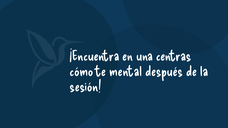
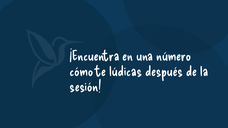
centras: centras -> número
mental: mental -> lúdicas
